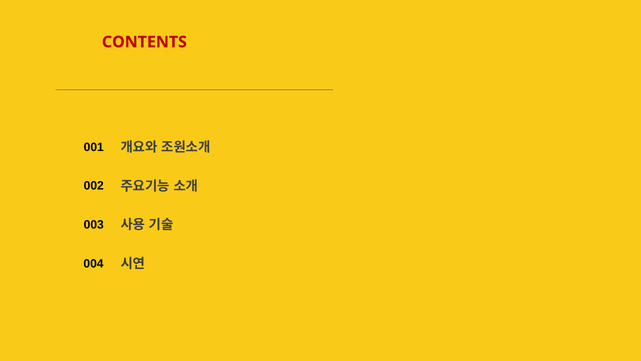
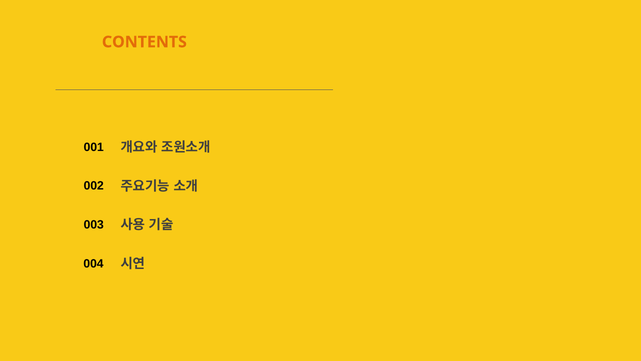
CONTENTS colour: red -> orange
